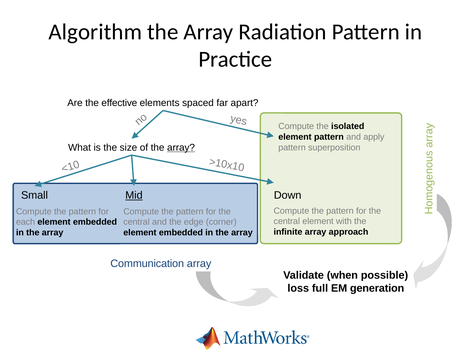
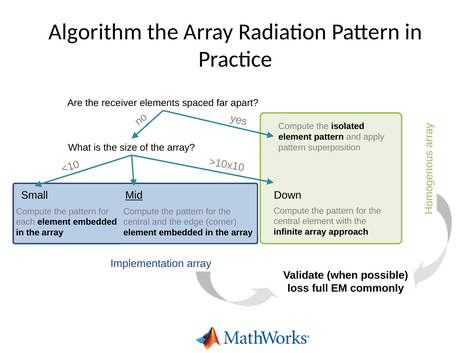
effective: effective -> receiver
array at (181, 148) underline: present -> none
Communication: Communication -> Implementation
generation: generation -> commonly
